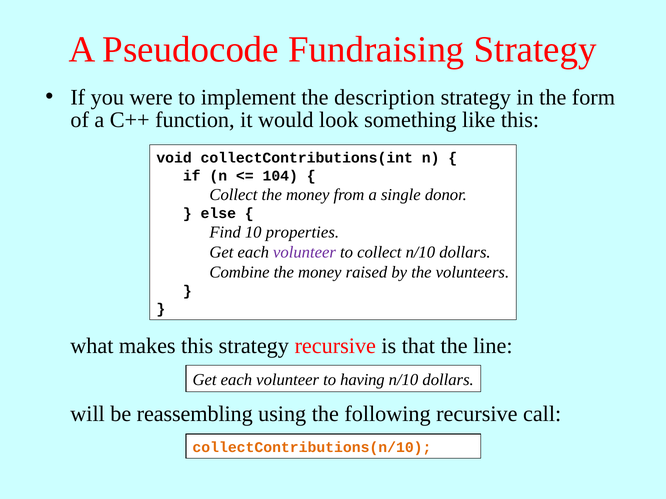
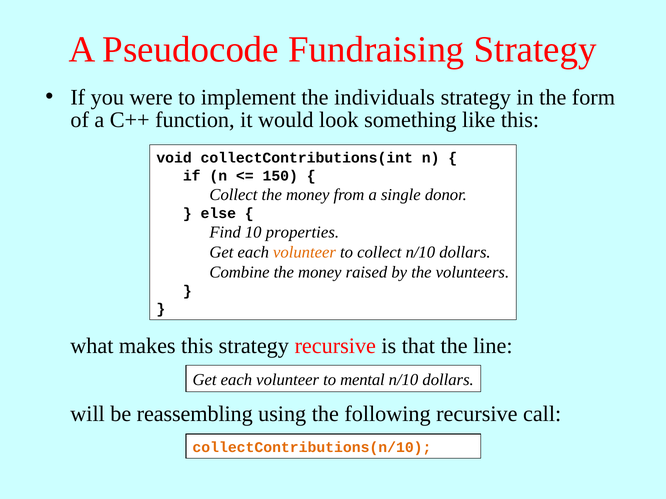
description: description -> individuals
104: 104 -> 150
volunteer at (305, 253) colour: purple -> orange
having: having -> mental
